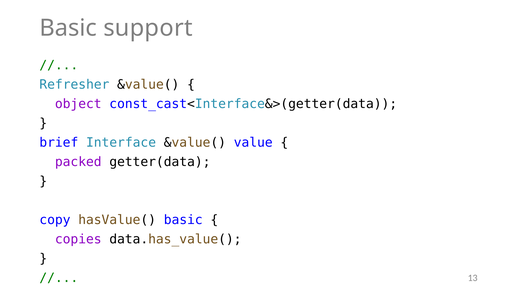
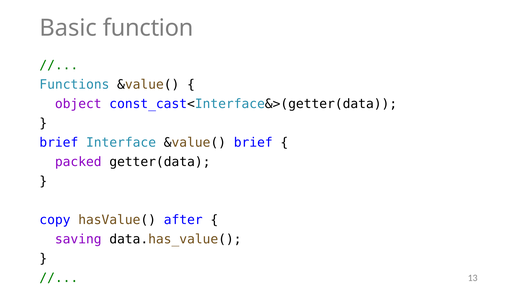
support: support -> function
Refresher: Refresher -> Functions
&value( value: value -> brief
hasValue( basic: basic -> after
copies: copies -> saving
